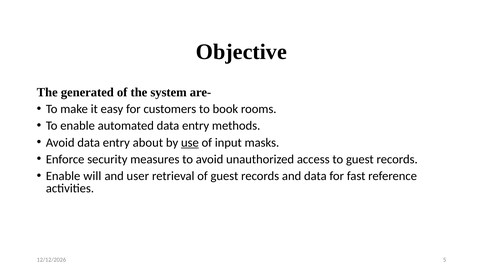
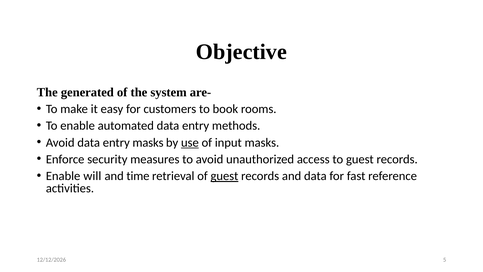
entry about: about -> masks
user: user -> time
guest at (224, 176) underline: none -> present
